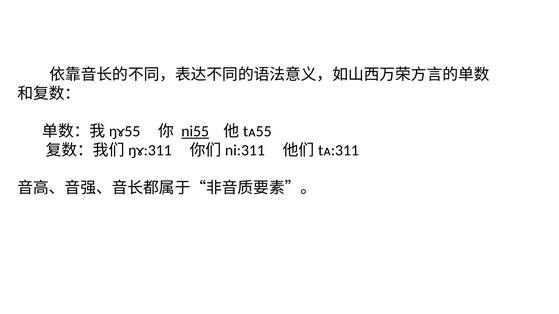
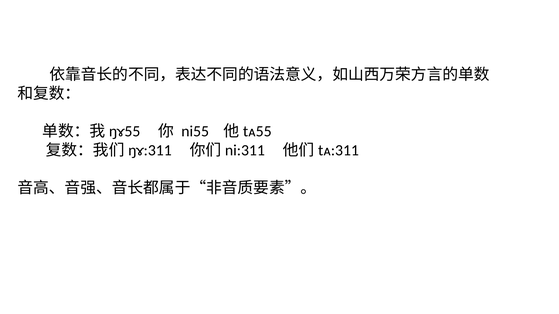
ni55 underline: present -> none
